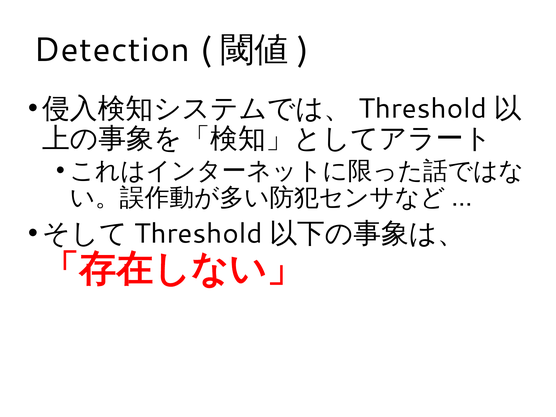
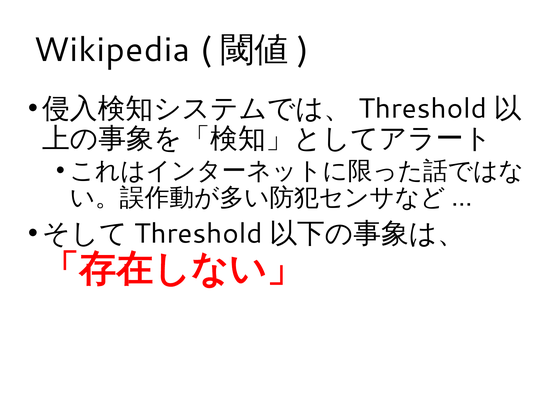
Detection: Detection -> Wikipedia
